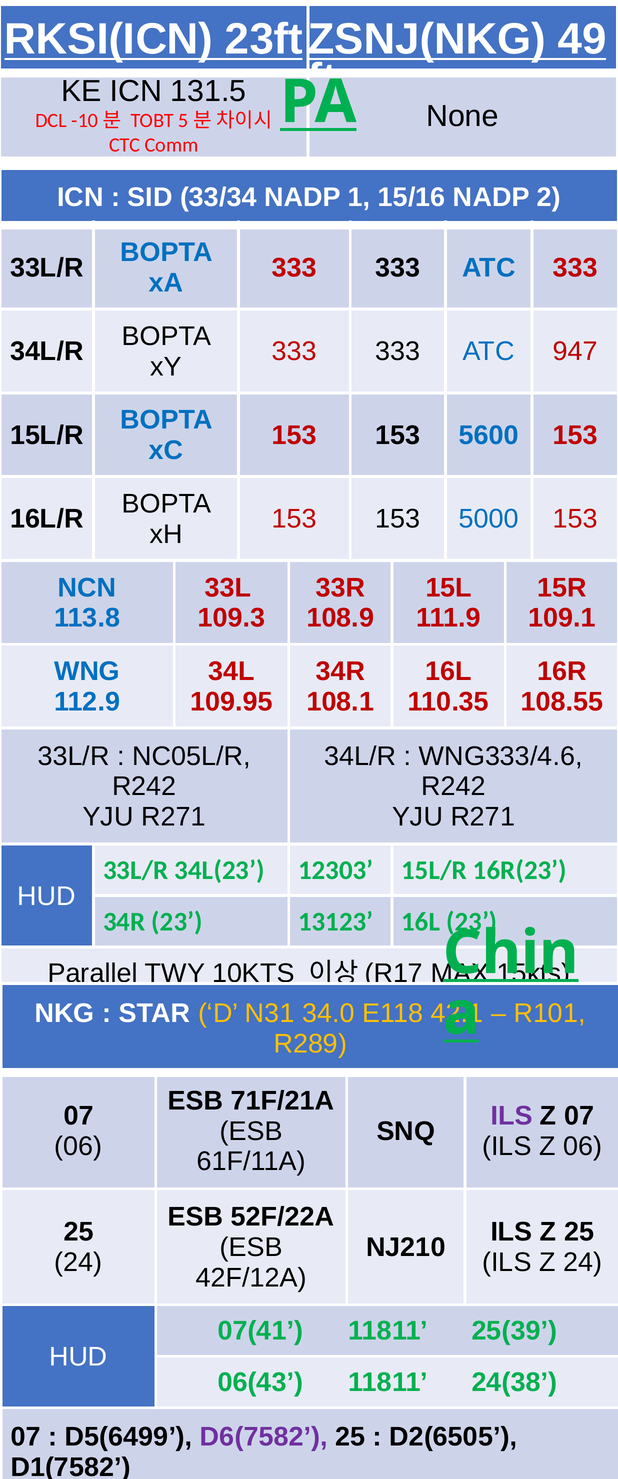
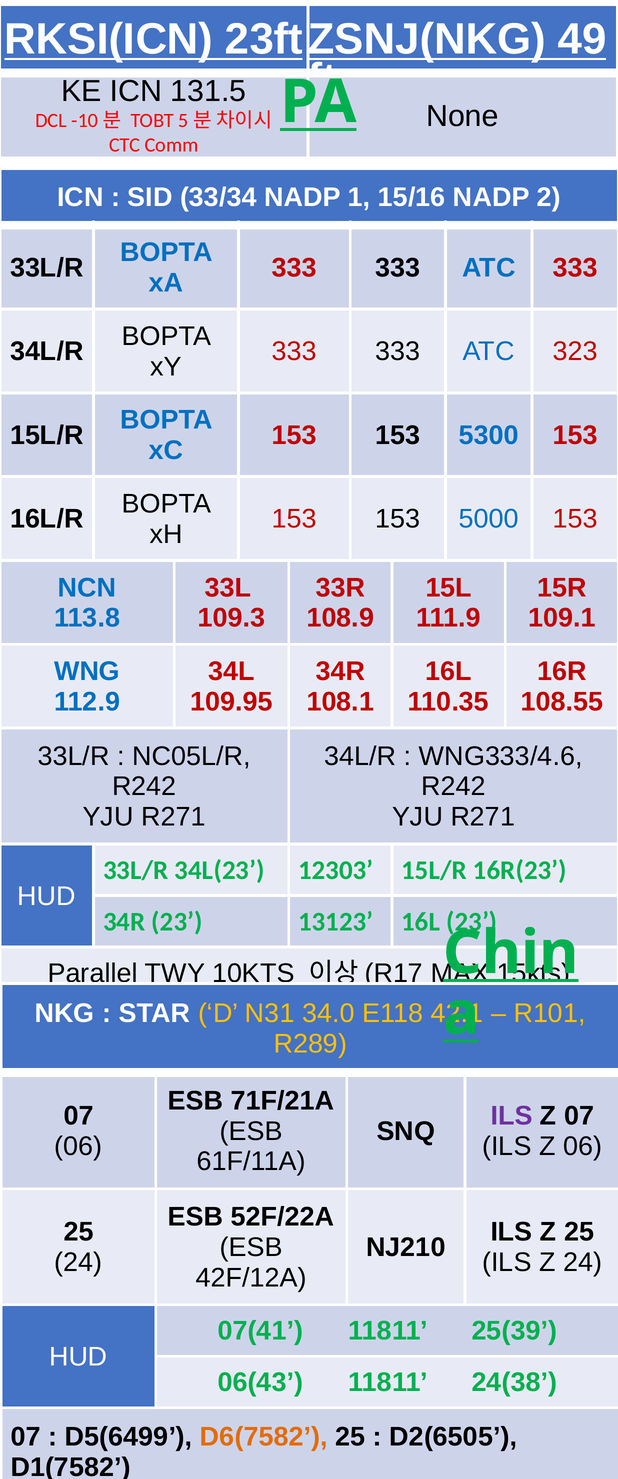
947: 947 -> 323
5600: 5600 -> 5300
D6(7582 colour: purple -> orange
